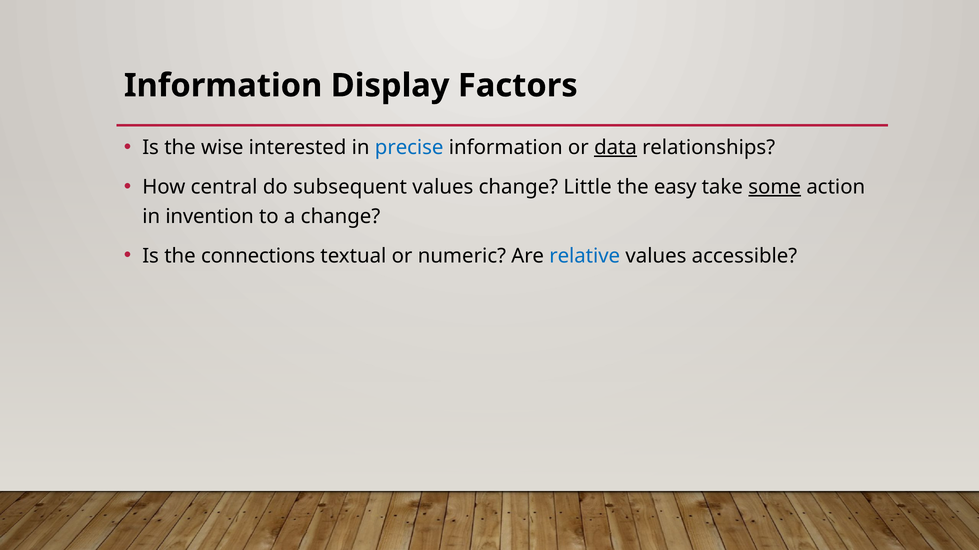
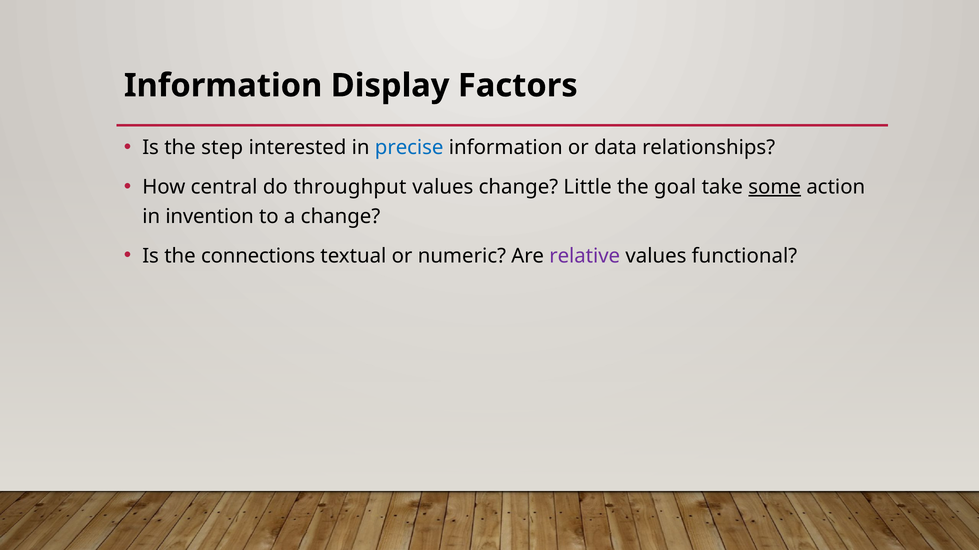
wise: wise -> step
data underline: present -> none
subsequent: subsequent -> throughput
easy: easy -> goal
relative colour: blue -> purple
accessible: accessible -> functional
